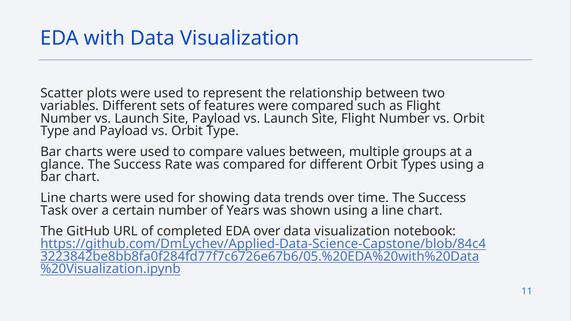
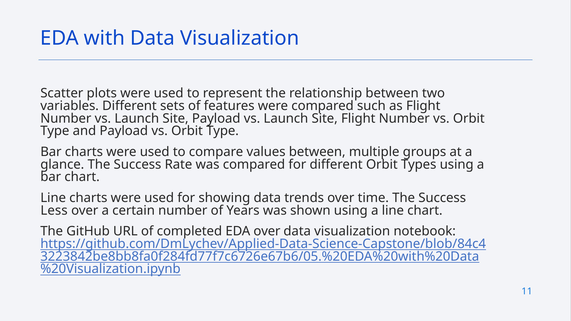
Task: Task -> Less
